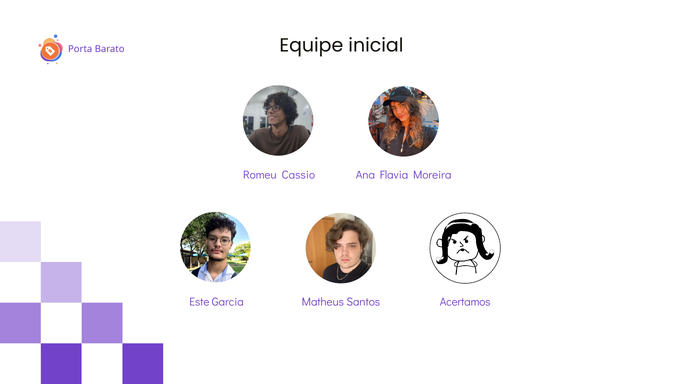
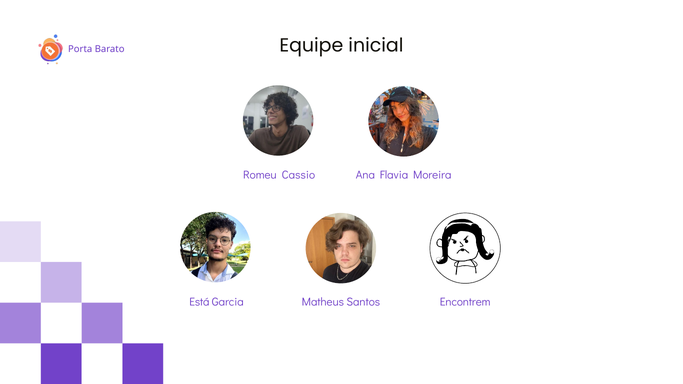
Acertamos: Acertamos -> Encontrem
Este: Este -> Está
